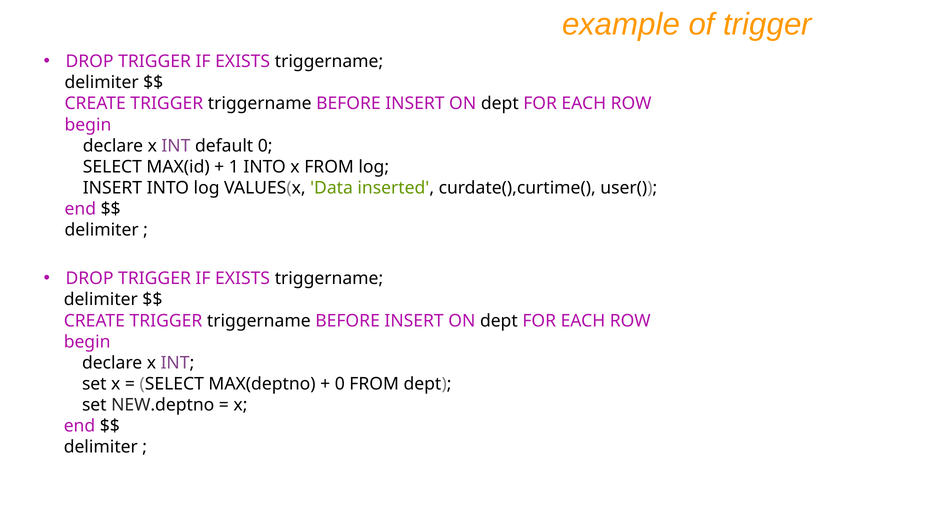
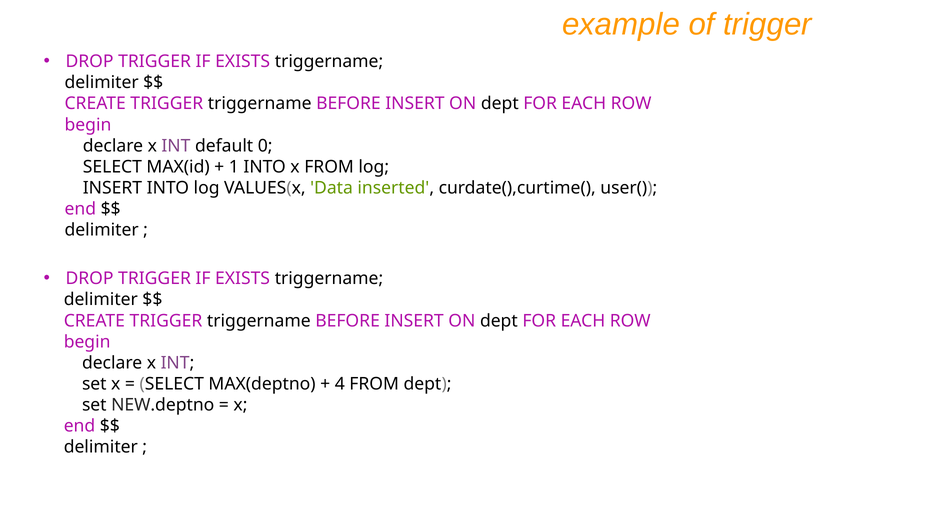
0 at (340, 384): 0 -> 4
